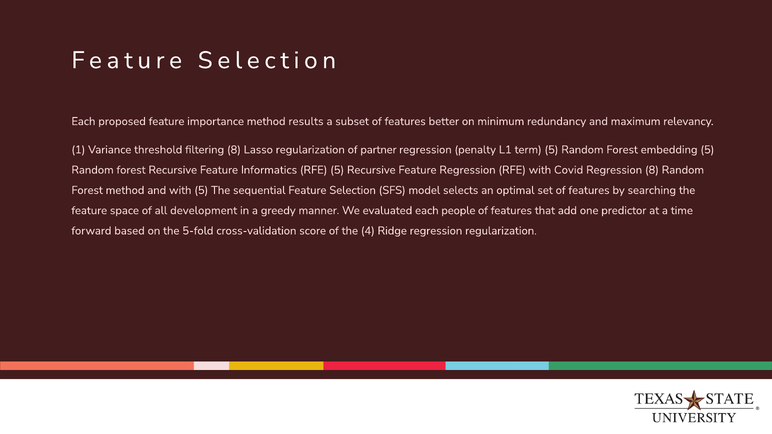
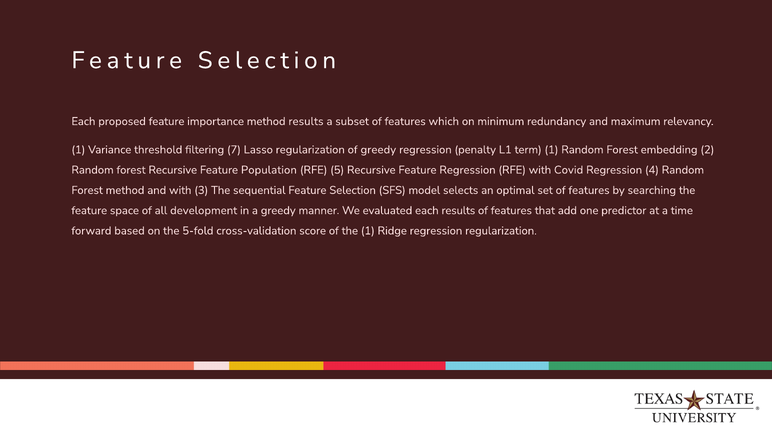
better: better -> which
filtering 8: 8 -> 7
of partner: partner -> greedy
term 5: 5 -> 1
embedding 5: 5 -> 2
Informatics: Informatics -> Population
Regression 8: 8 -> 4
with 5: 5 -> 3
each people: people -> results
the 4: 4 -> 1
